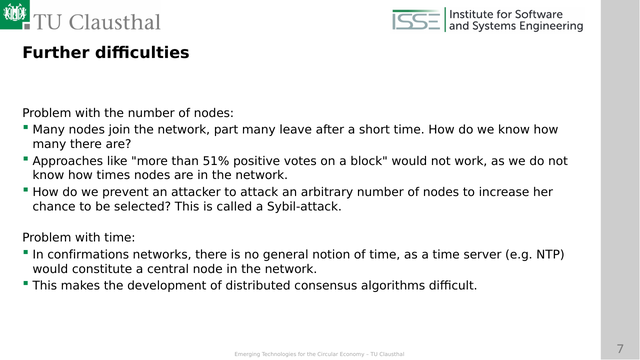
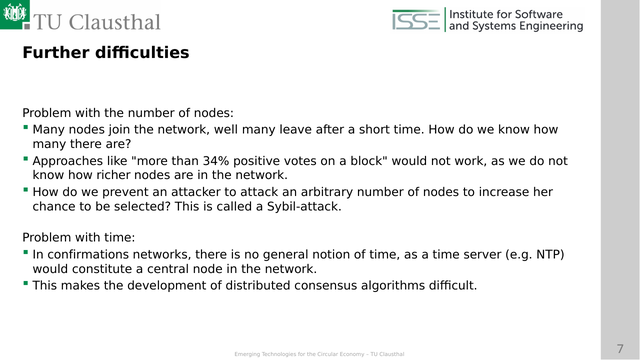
part: part -> well
51%: 51% -> 34%
times: times -> richer
